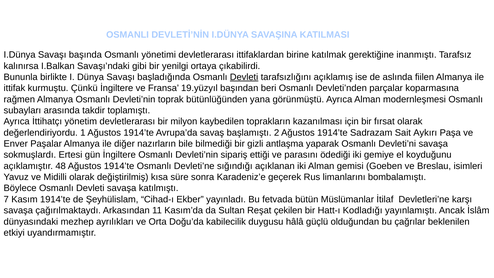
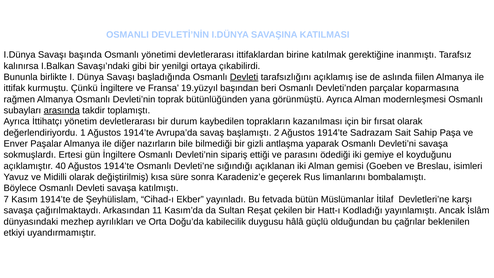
arasında underline: none -> present
milyon: milyon -> durum
Aykırı: Aykırı -> Sahip
48: 48 -> 40
